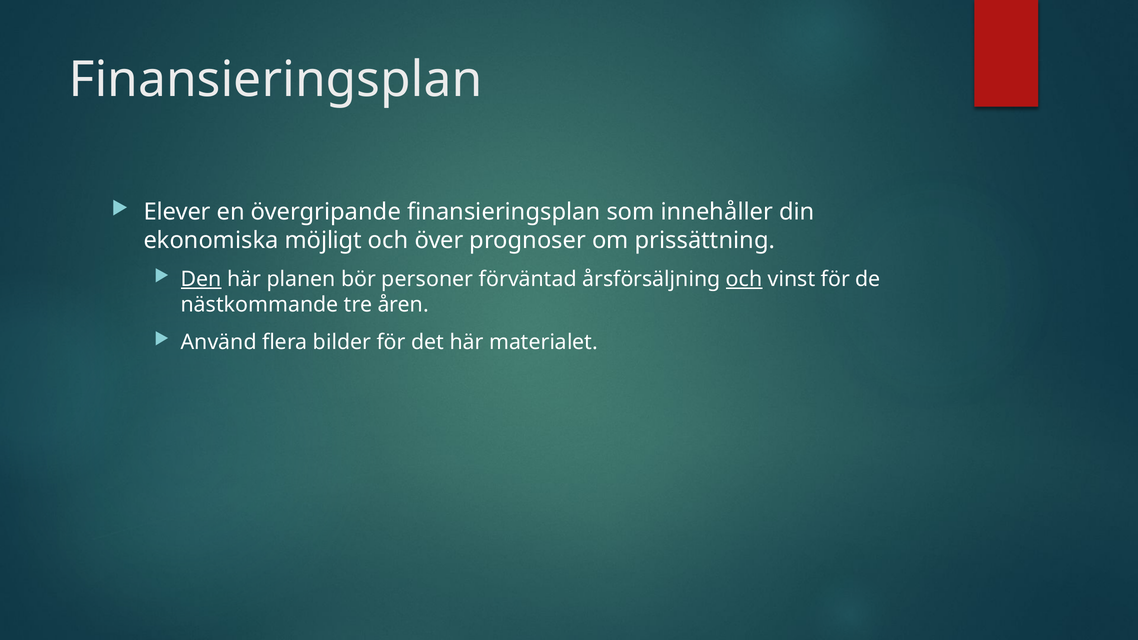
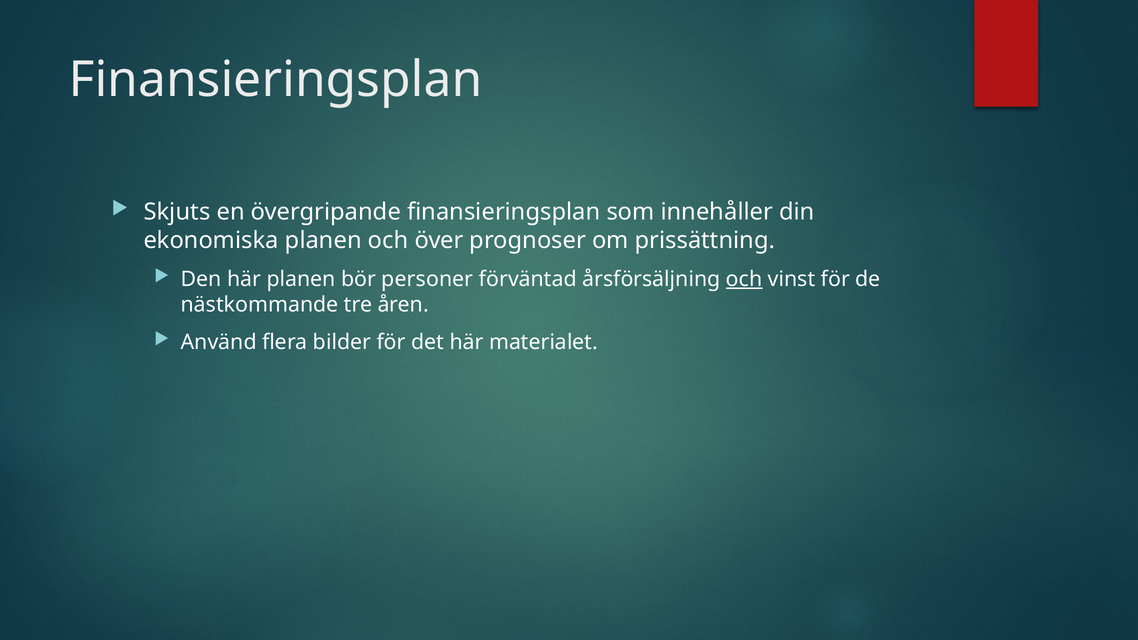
Elever: Elever -> Skjuts
ekonomiska möjligt: möjligt -> planen
Den underline: present -> none
